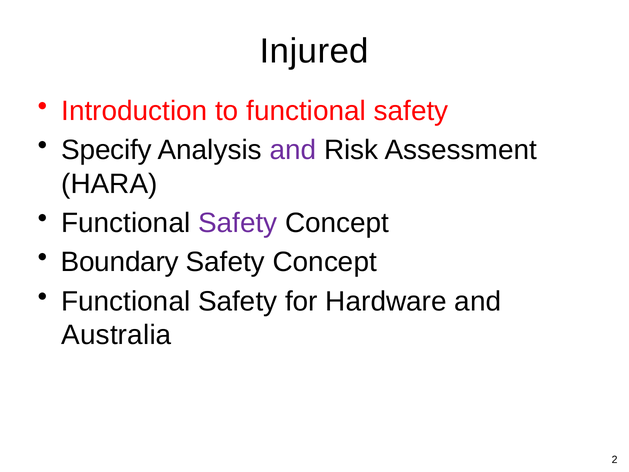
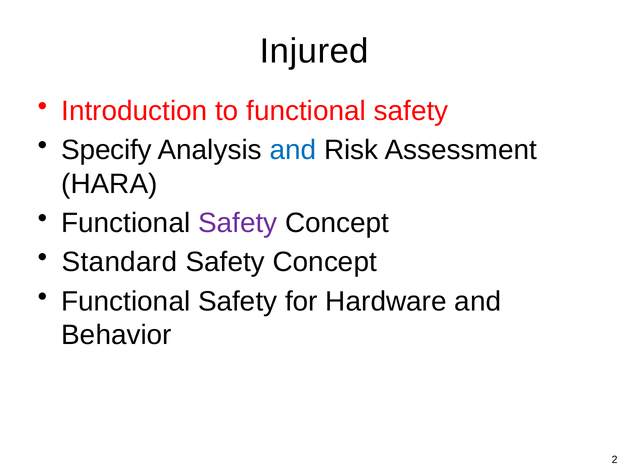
and at (293, 150) colour: purple -> blue
Boundary: Boundary -> Standard
Australia: Australia -> Behavior
